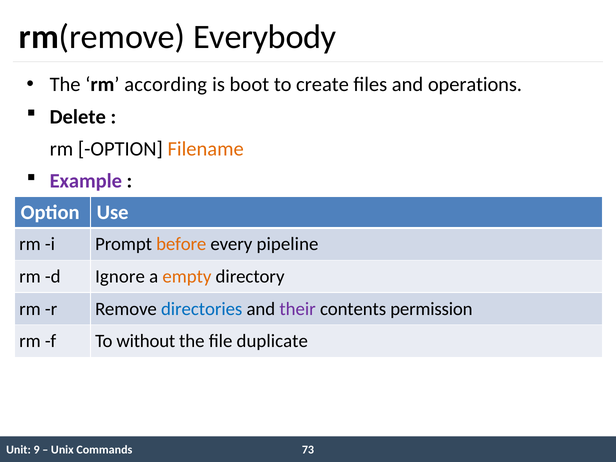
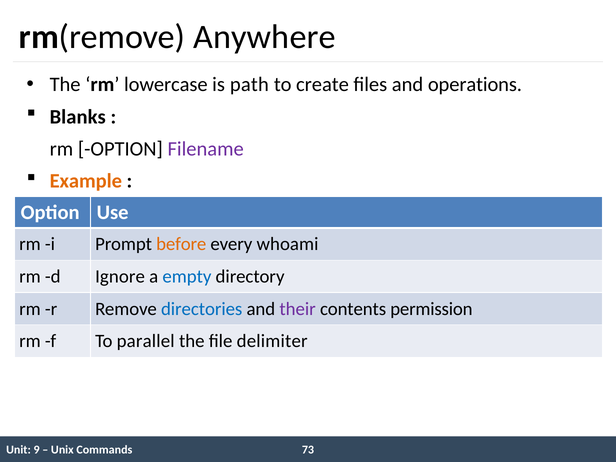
Everybody: Everybody -> Anywhere
according: according -> lowercase
boot: boot -> path
Delete: Delete -> Blanks
Filename colour: orange -> purple
Example colour: purple -> orange
pipeline: pipeline -> whoami
empty colour: orange -> blue
without: without -> parallel
duplicate: duplicate -> delimiter
